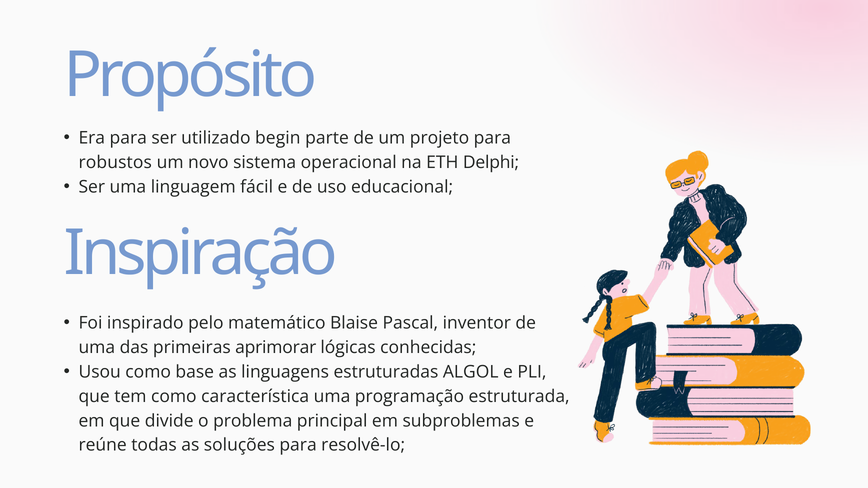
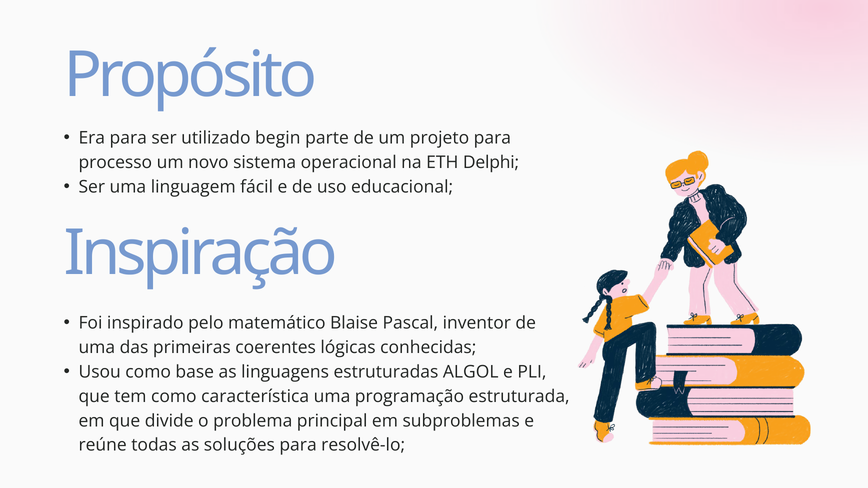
robustos: robustos -> processo
aprimorar: aprimorar -> coerentes
